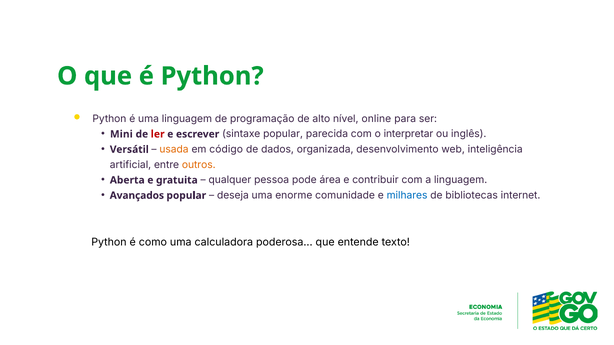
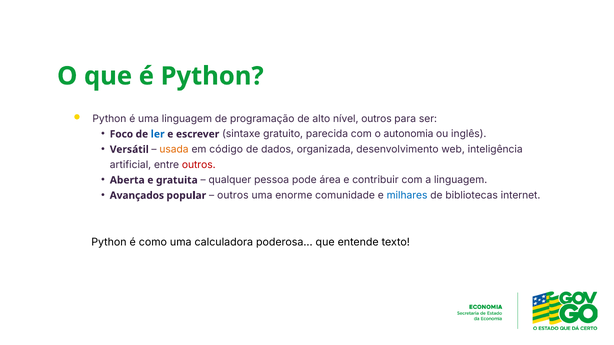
nível online: online -> outros
Mini: Mini -> Foco
ler colour: red -> blue
sintaxe popular: popular -> gratuito
interpretar: interpretar -> autonomia
outros at (199, 165) colour: orange -> red
deseja at (233, 196): deseja -> outros
